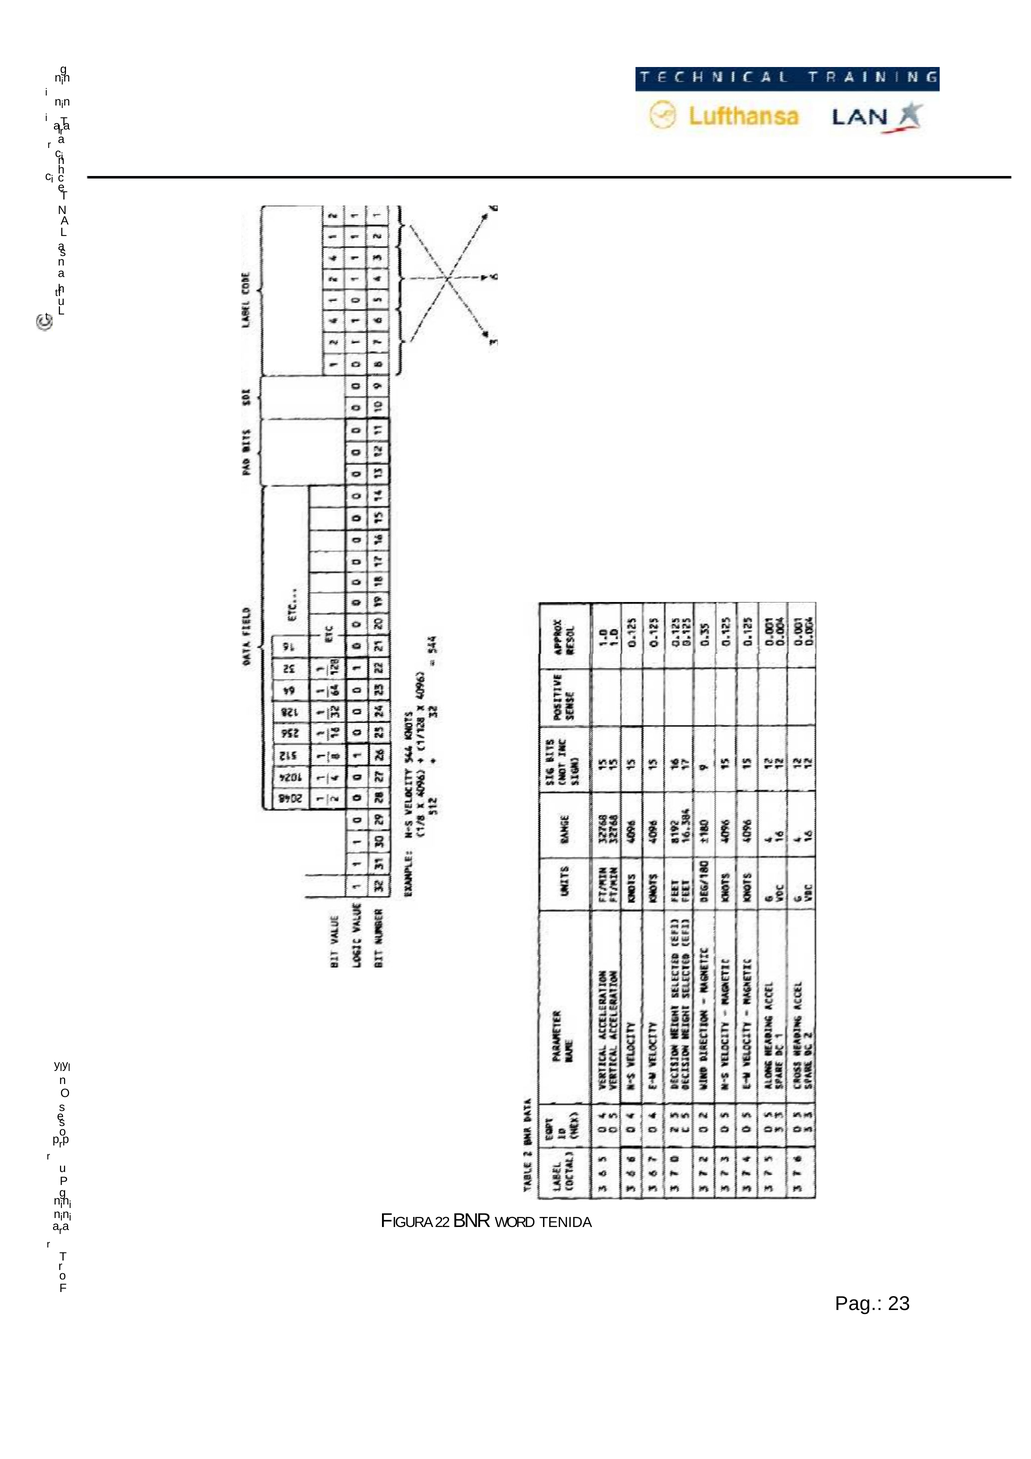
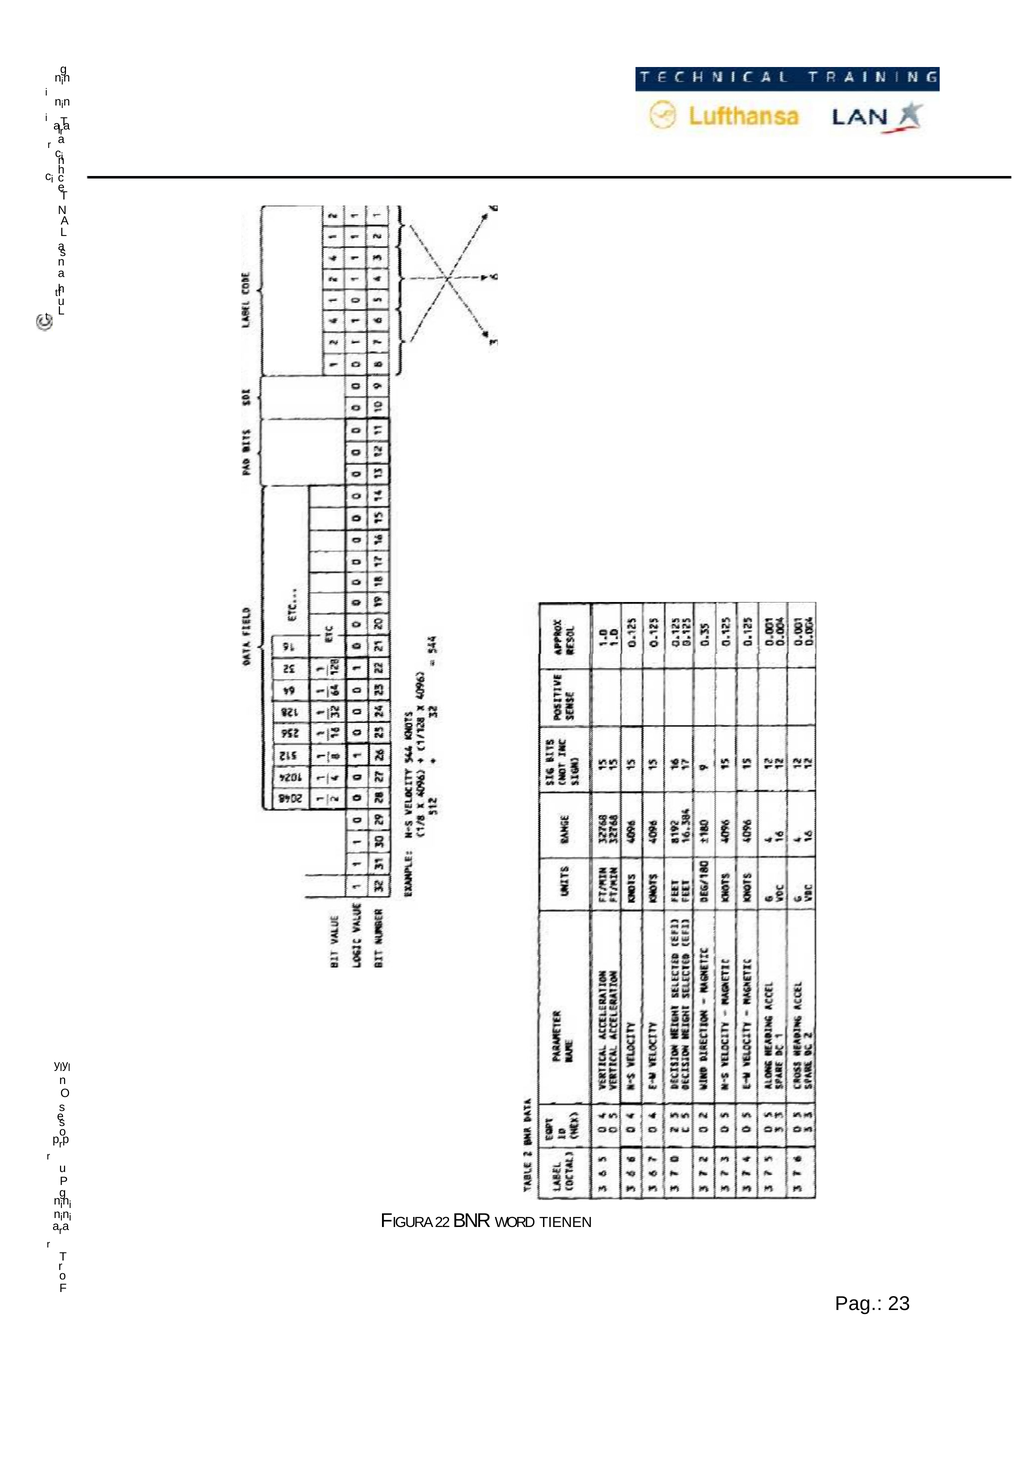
TENIDA: TENIDA -> TIENEN
